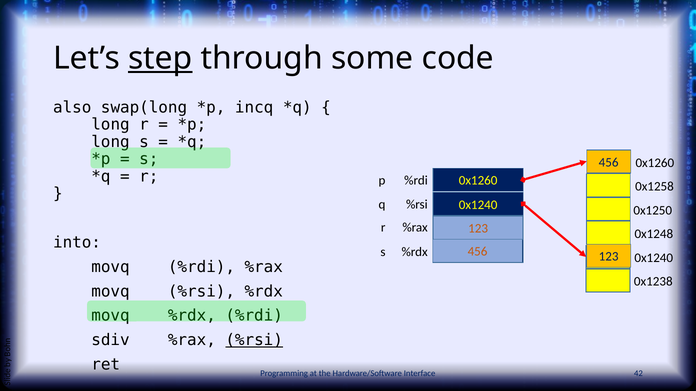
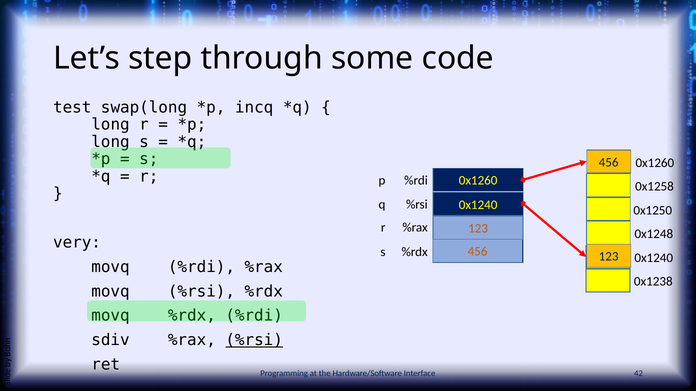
step underline: present -> none
also: also -> test
into: into -> very
